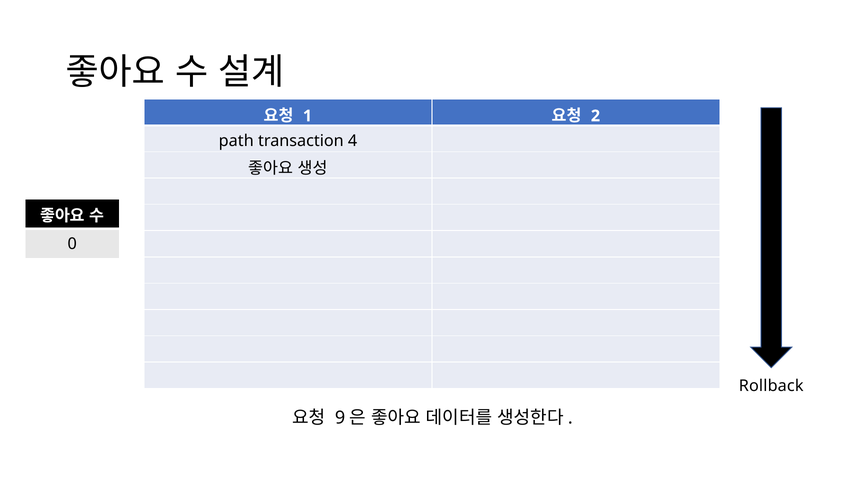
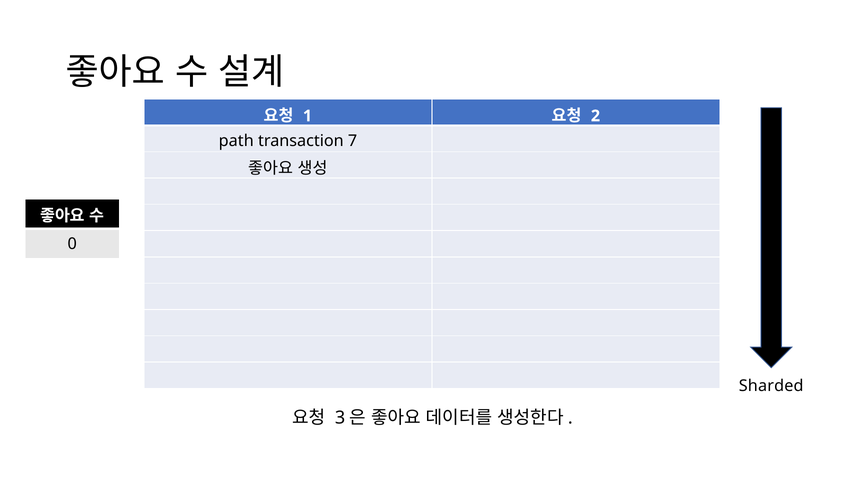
4: 4 -> 7
Rollback: Rollback -> Sharded
9: 9 -> 3
